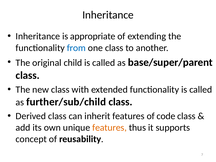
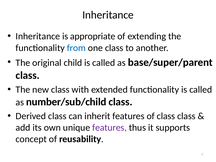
further/sub/child: further/sub/child -> number/sub/child
of code: code -> class
features at (110, 128) colour: orange -> purple
